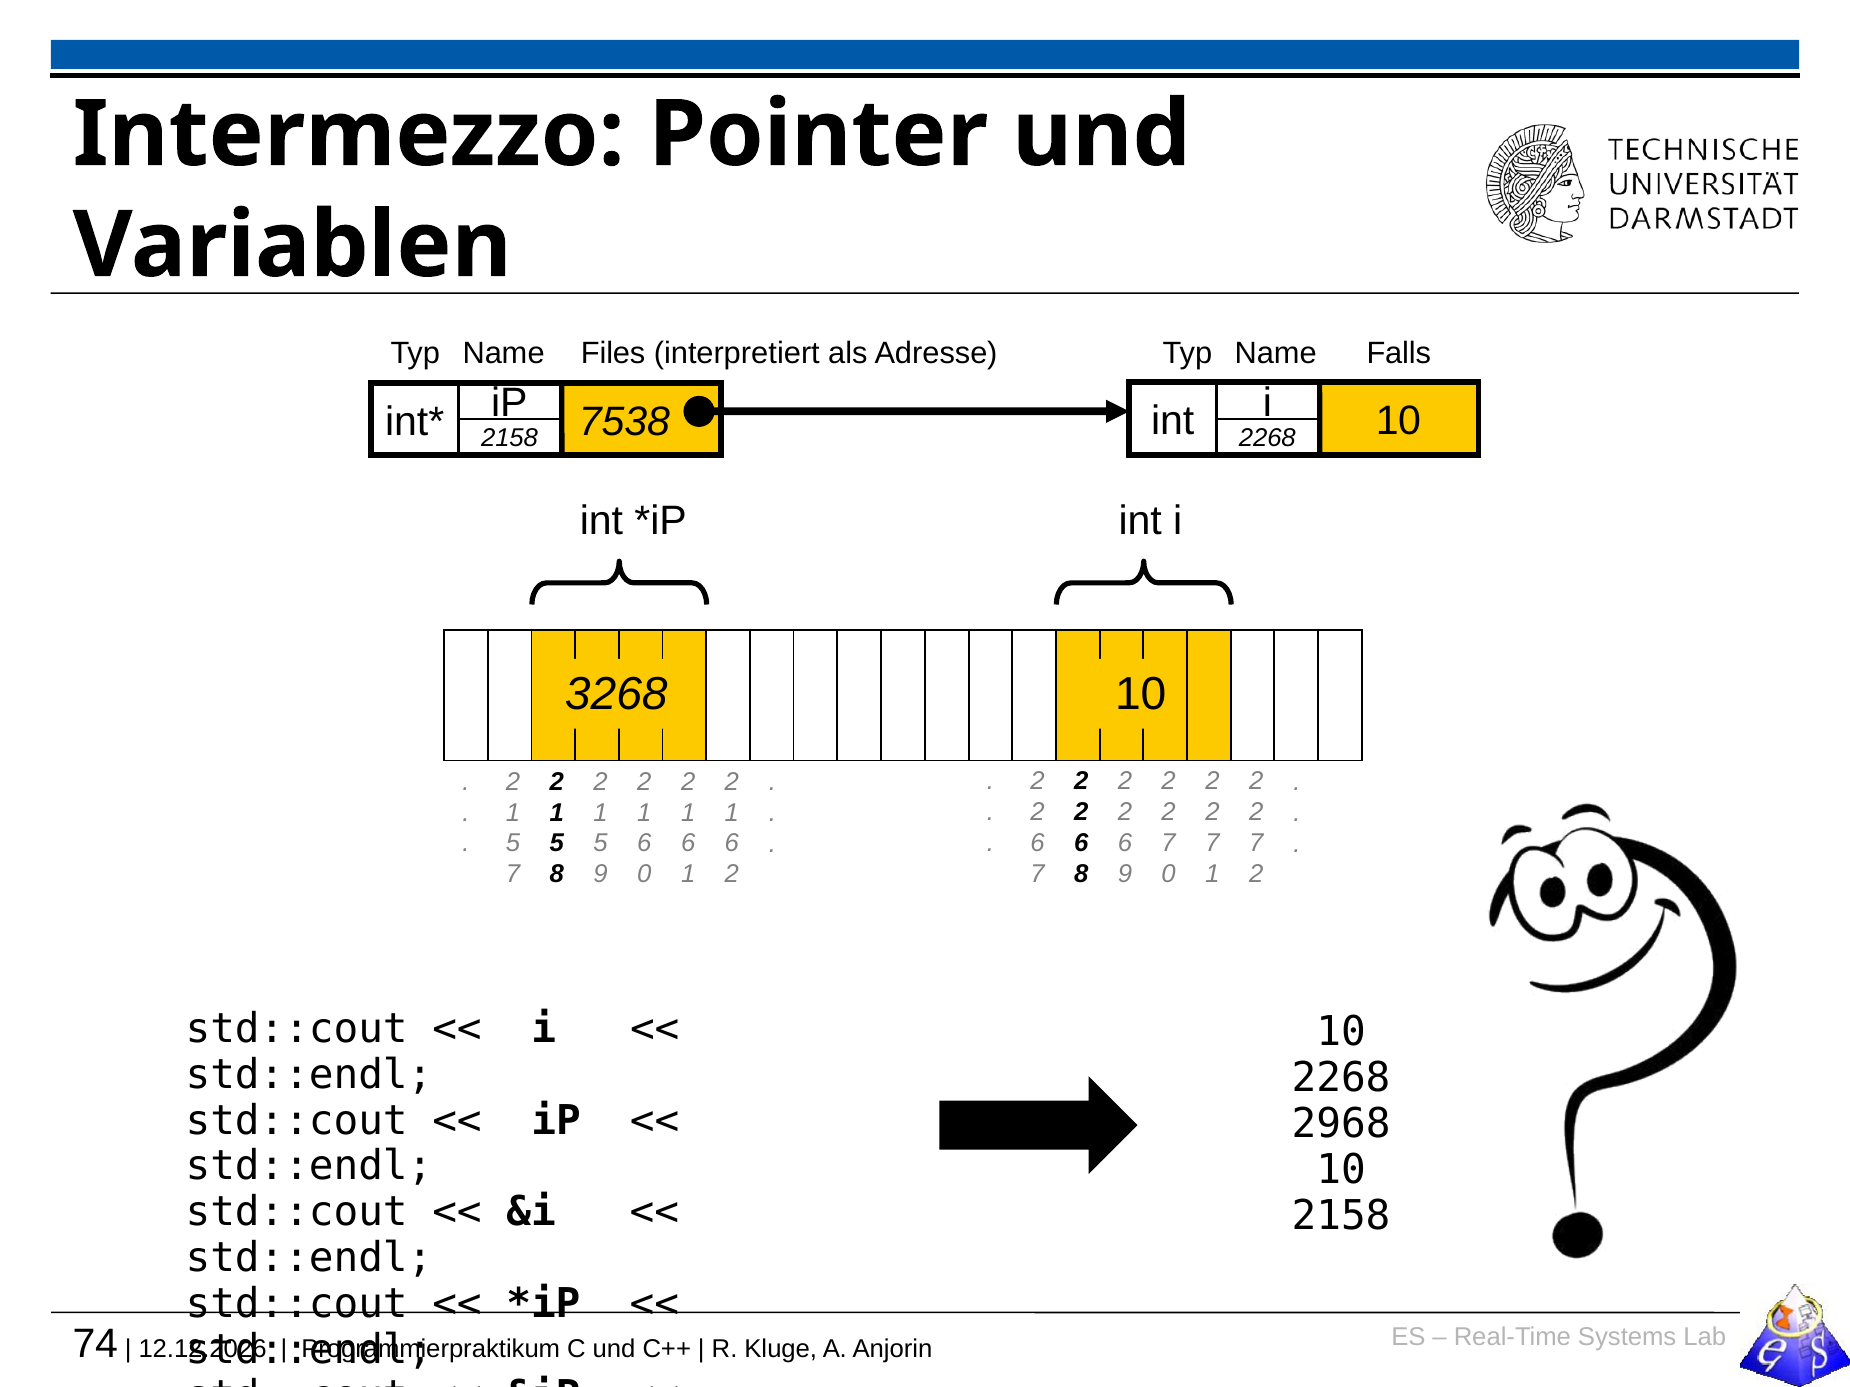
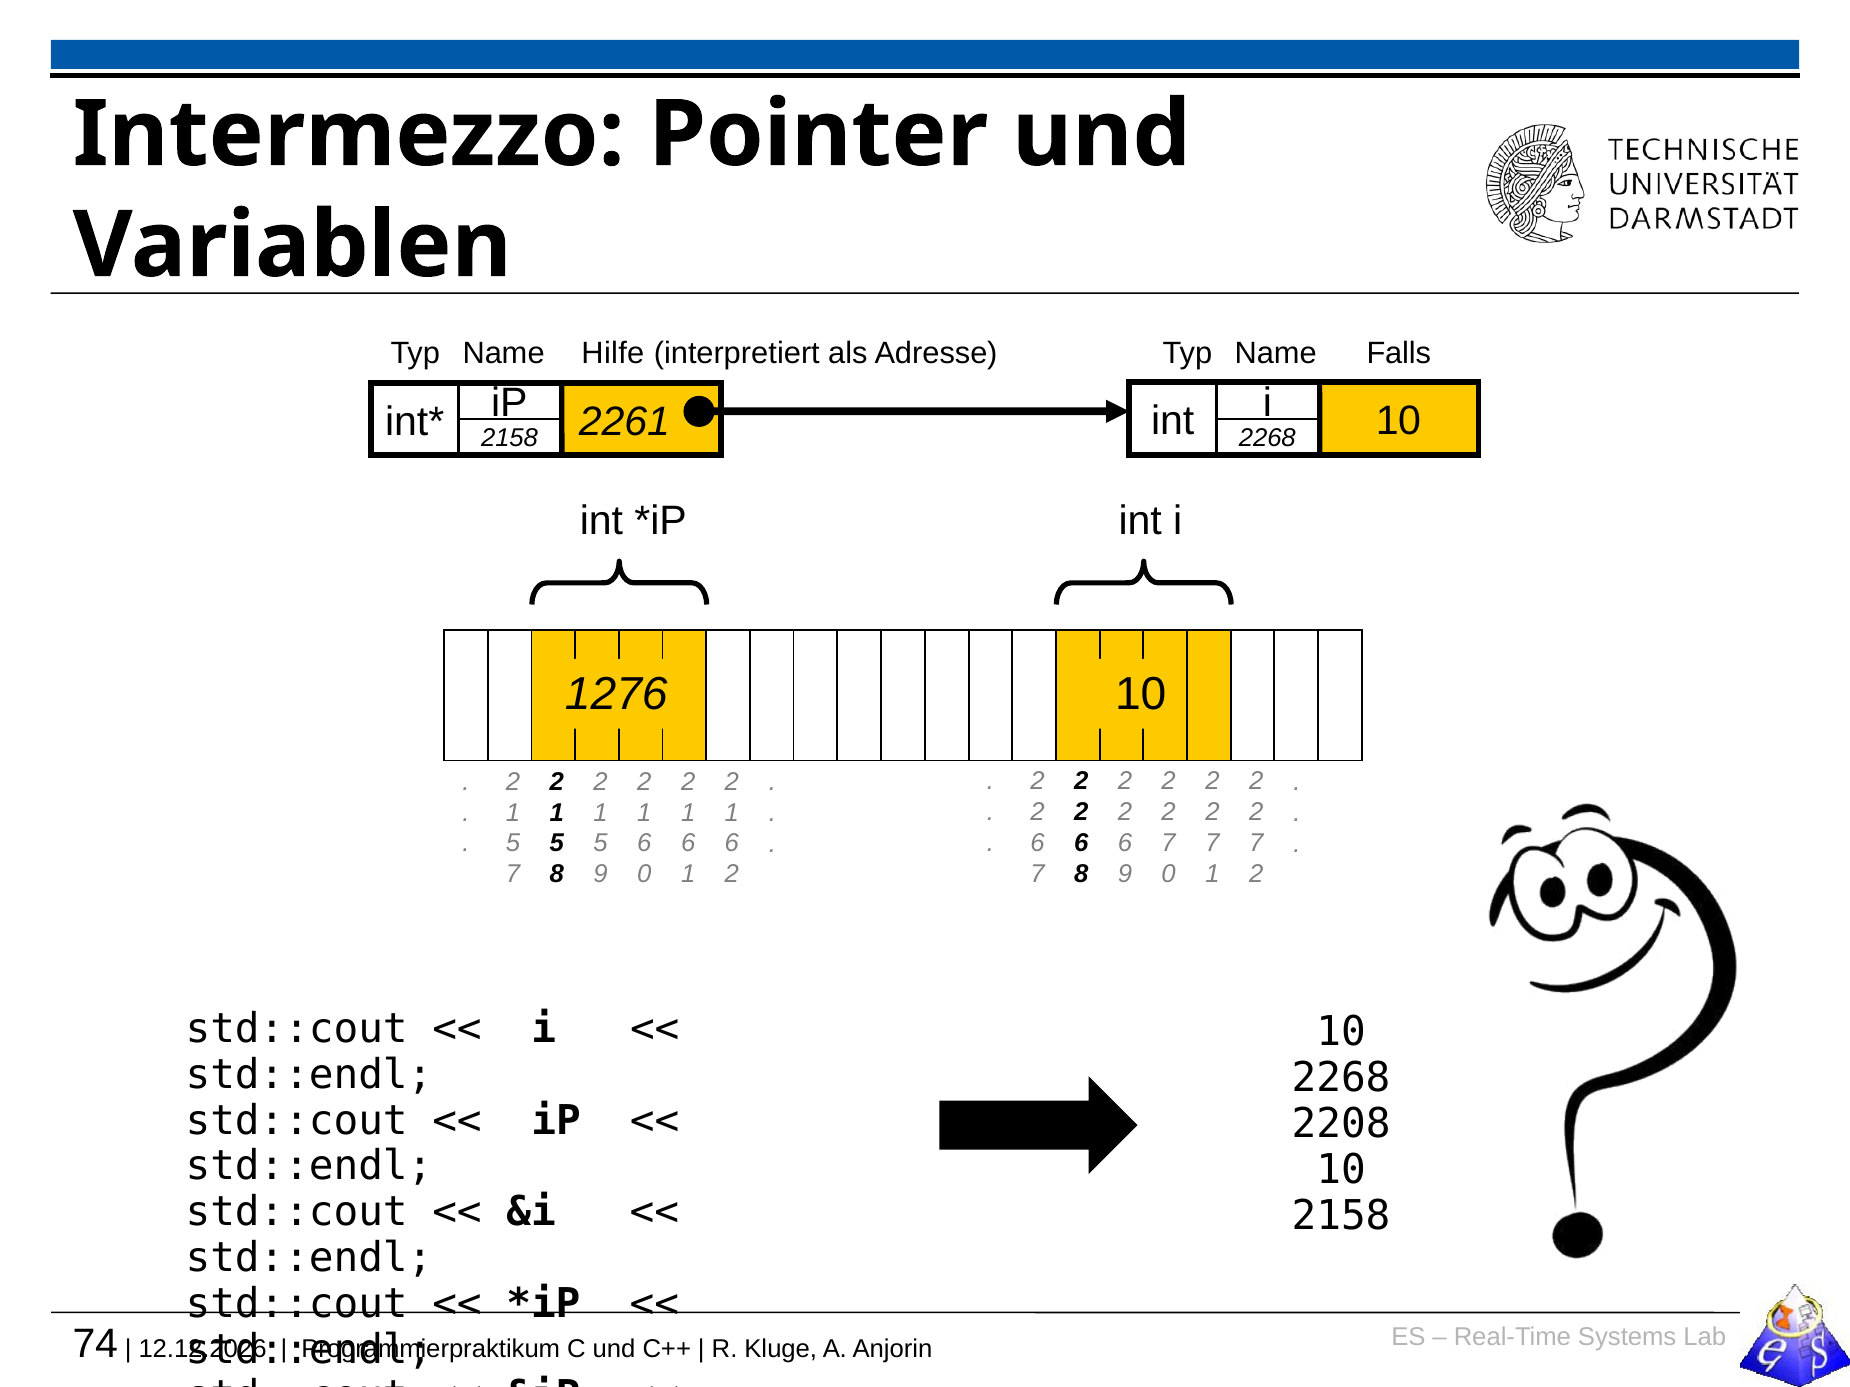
Files: Files -> Hilfe
7538: 7538 -> 2261
3268: 3268 -> 1276
2968: 2968 -> 2208
